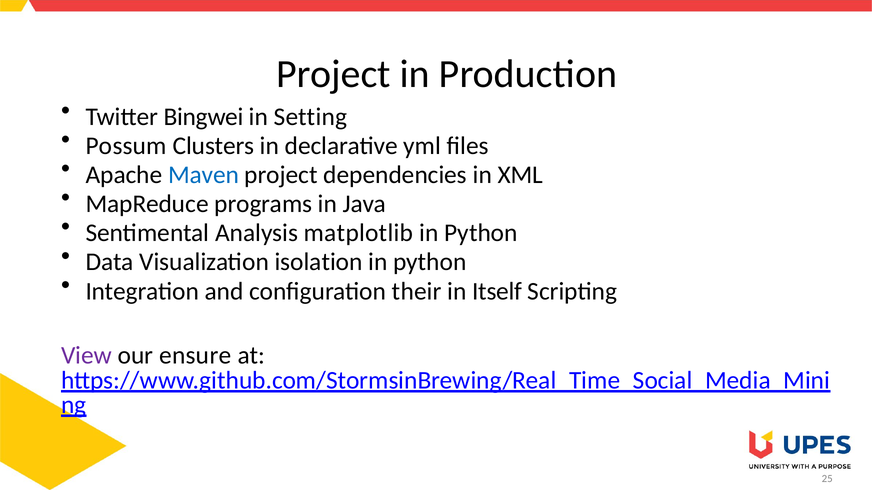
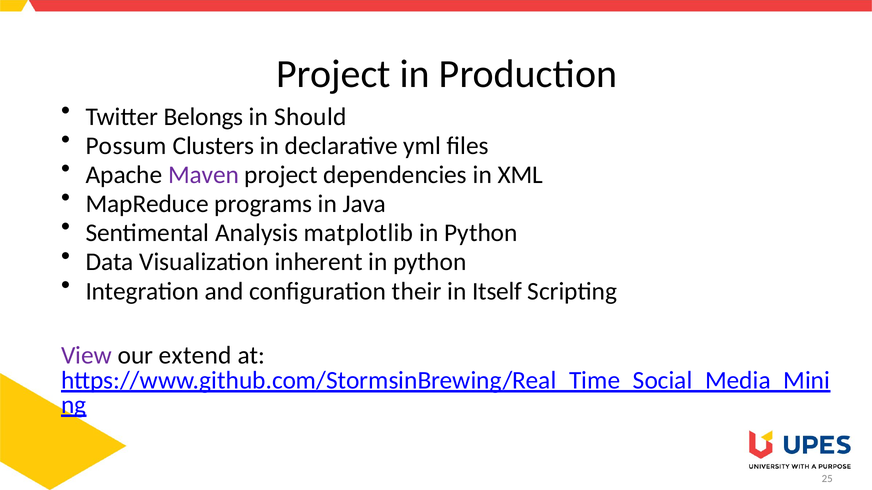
Bingwei: Bingwei -> Belongs
Setting: Setting -> Should
Maven colour: blue -> purple
isolation: isolation -> inherent
ensure: ensure -> extend
